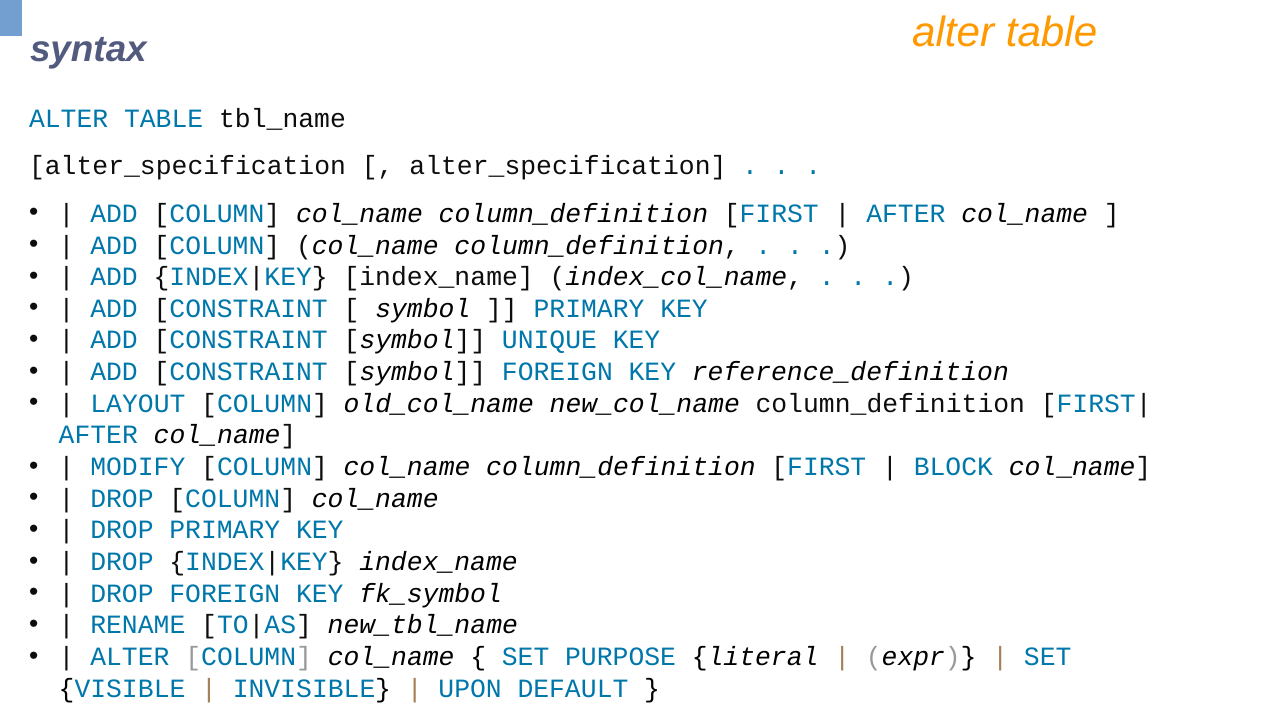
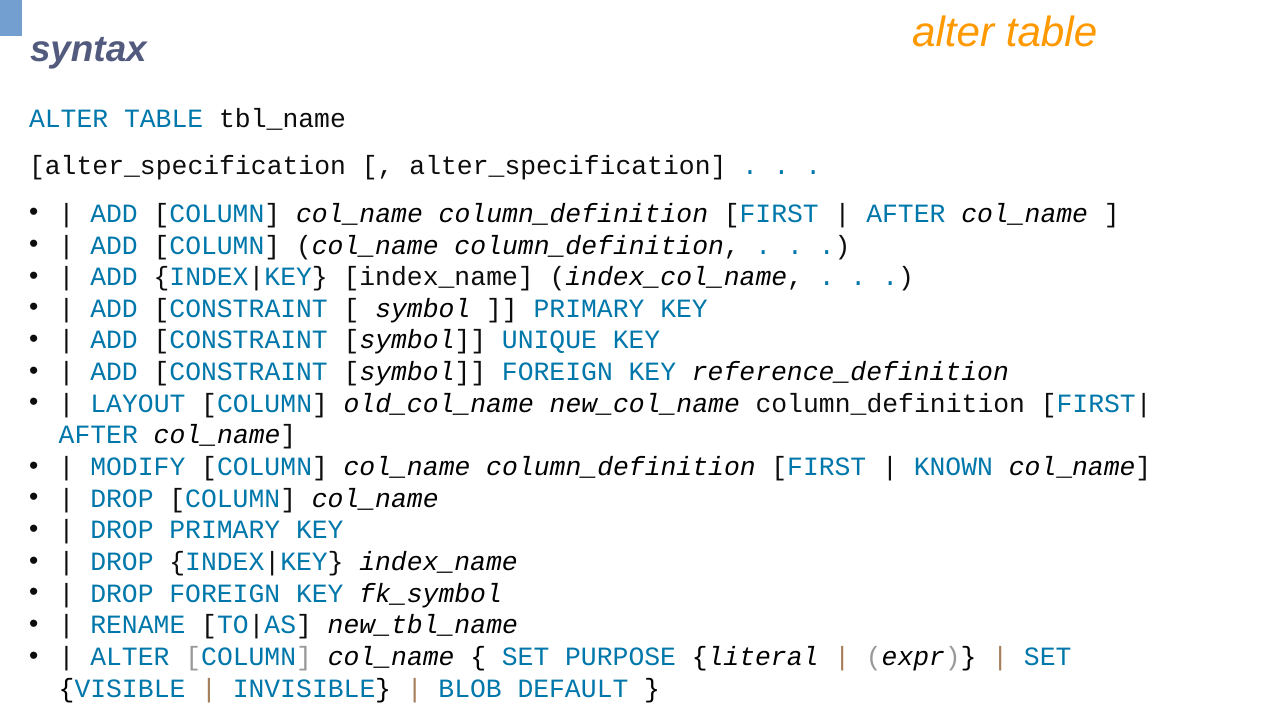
BLOCK: BLOCK -> KNOWN
UPON: UPON -> BLOB
